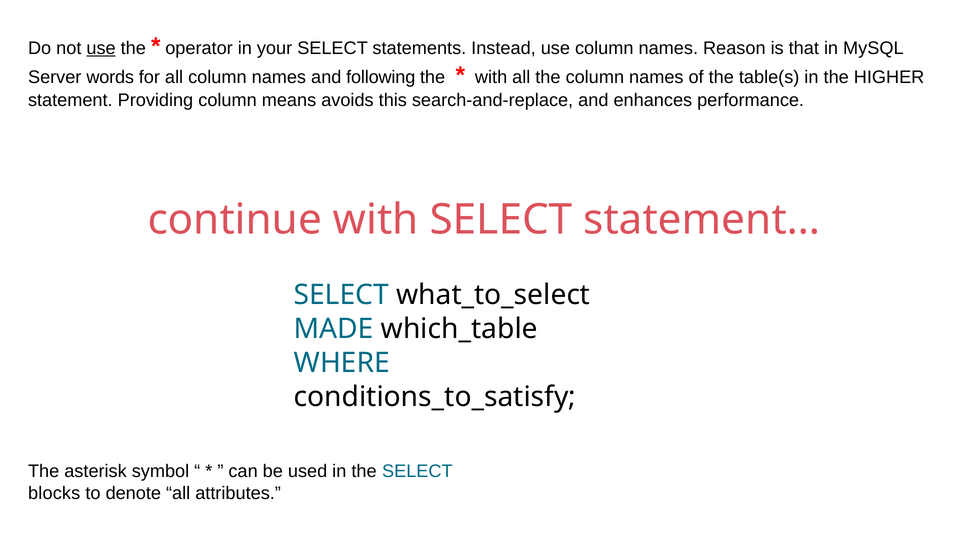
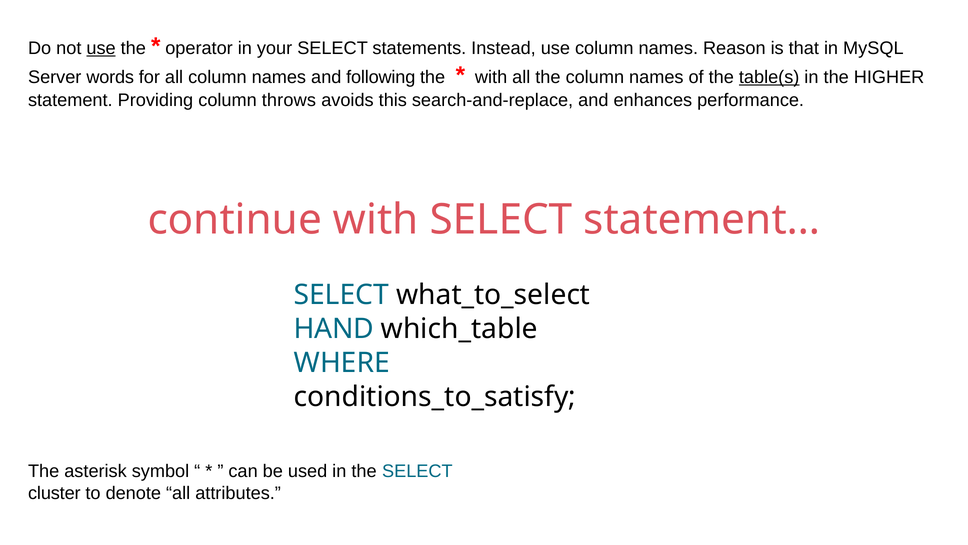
table(s underline: none -> present
means: means -> throws
MADE: MADE -> HAND
blocks: blocks -> cluster
